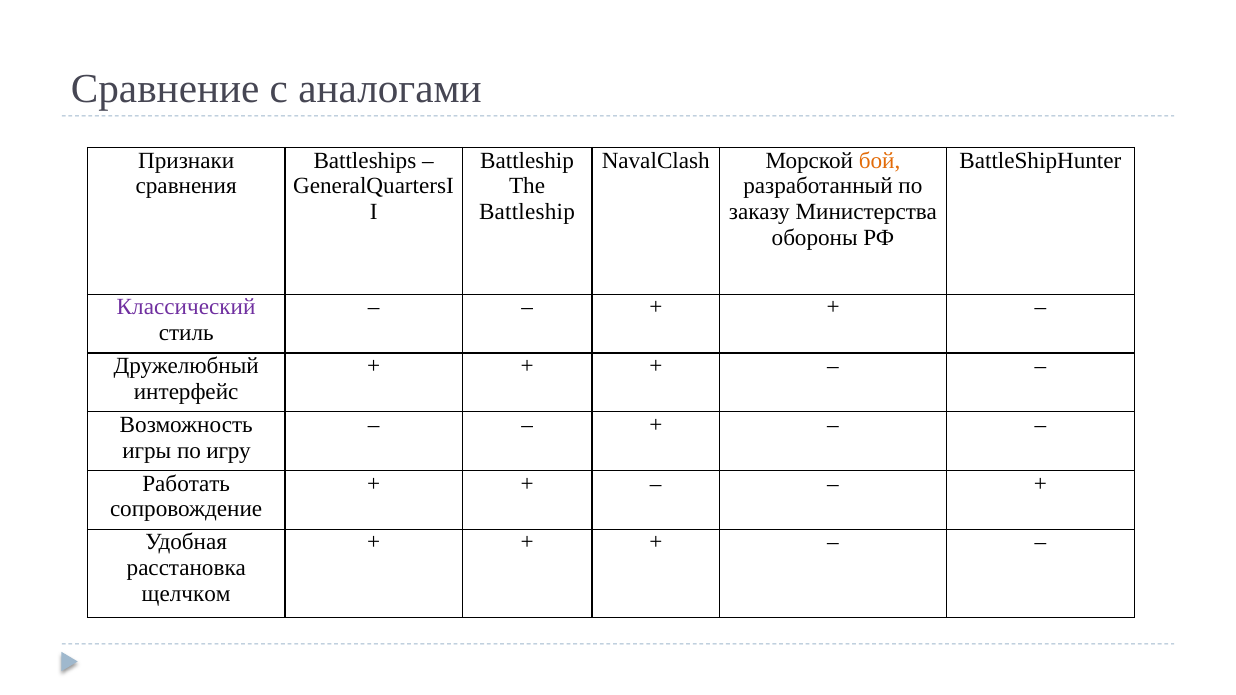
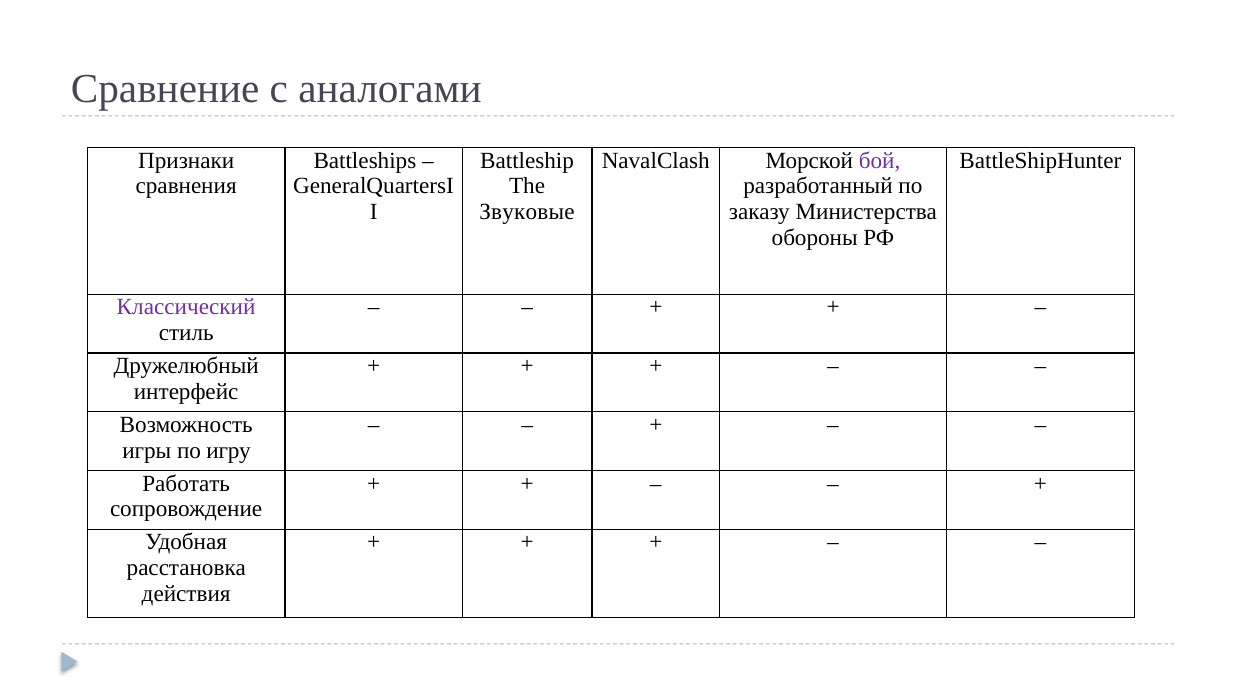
бой colour: orange -> purple
Battleship at (527, 212): Battleship -> Звуковые
щелчком: щелчком -> действия
